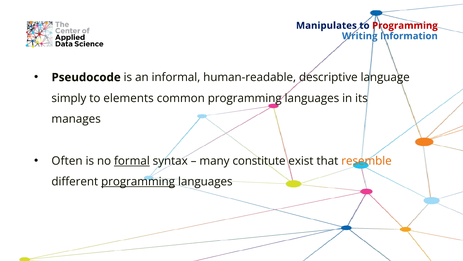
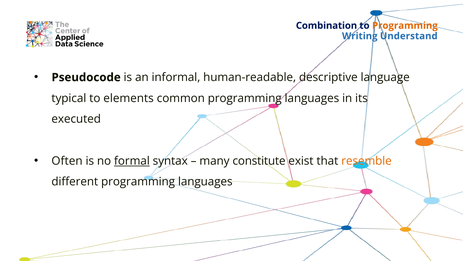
Manipulates: Manipulates -> Combination
Programming at (405, 26) colour: red -> orange
Information: Information -> Understand
simply: simply -> typical
manages: manages -> executed
programming at (138, 181) underline: present -> none
